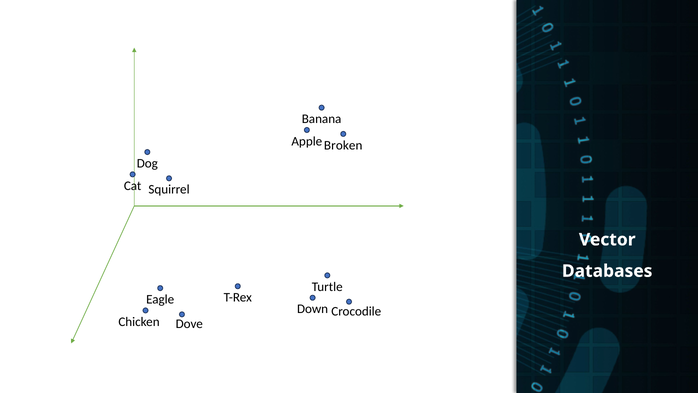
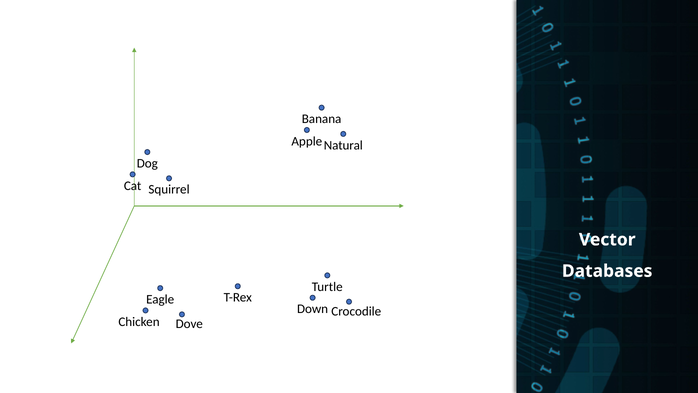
Broken: Broken -> Natural
